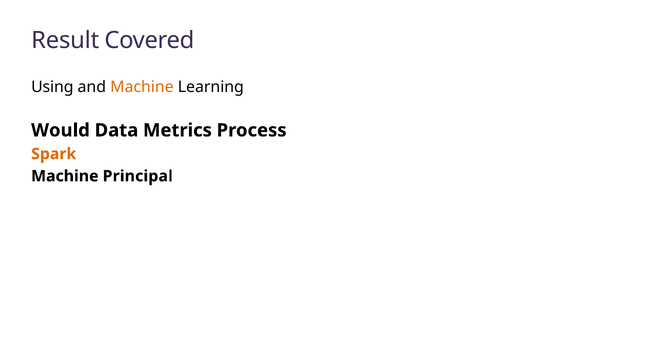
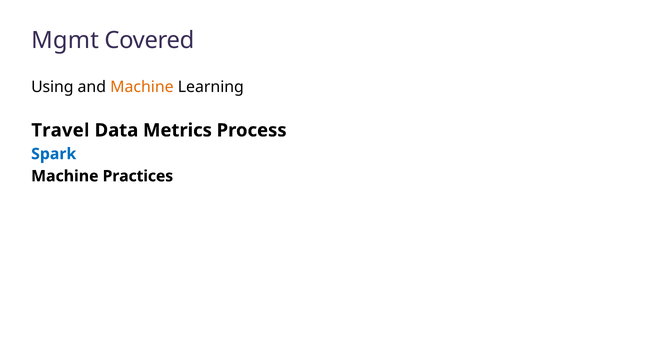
Result: Result -> Mgmt
Would: Would -> Travel
Spark colour: orange -> blue
Principal: Principal -> Practices
